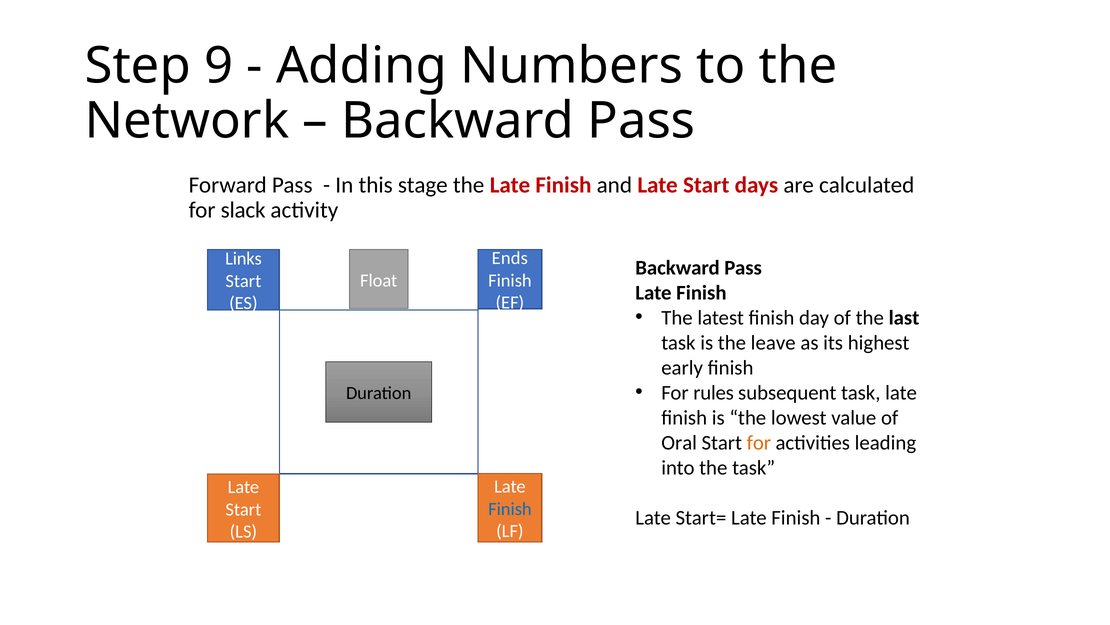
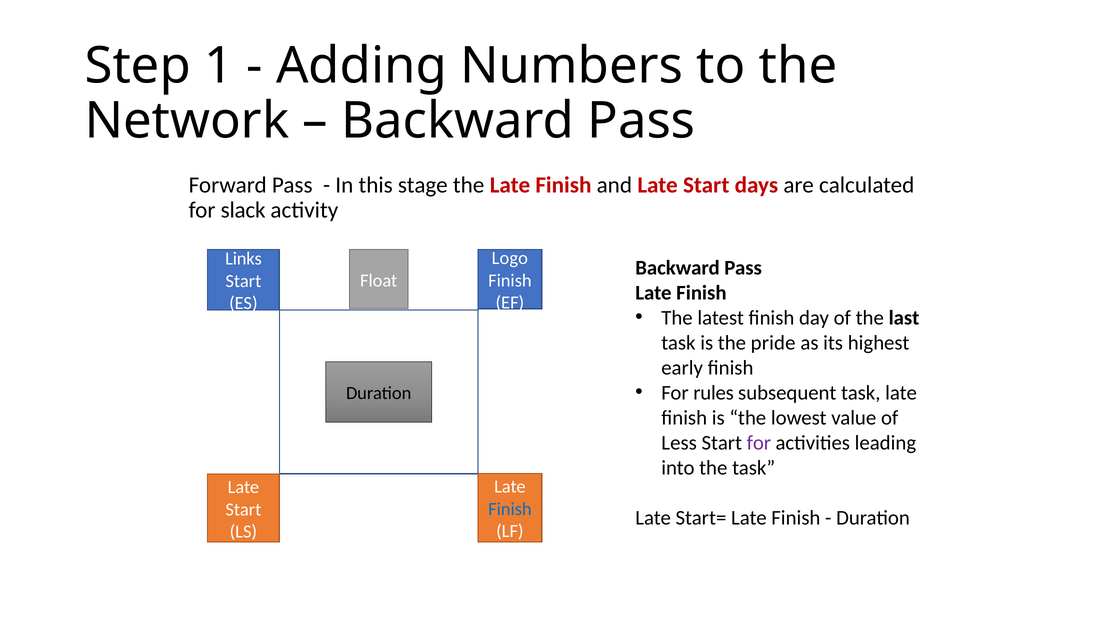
9: 9 -> 1
Ends: Ends -> Logo
leave: leave -> pride
Oral: Oral -> Less
for at (759, 442) colour: orange -> purple
